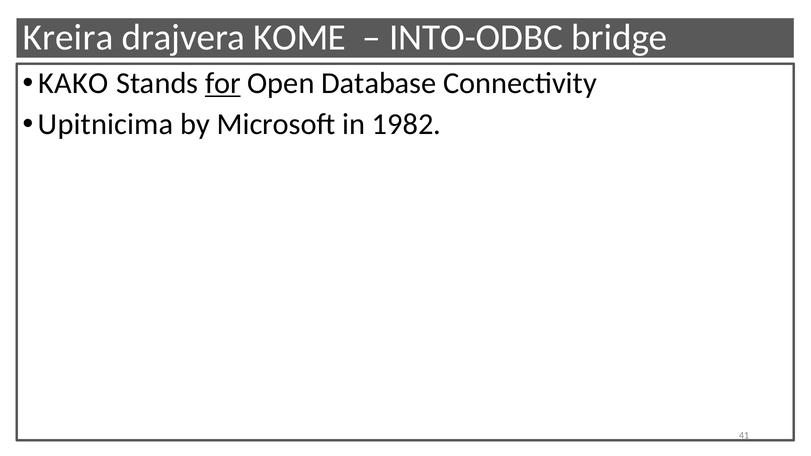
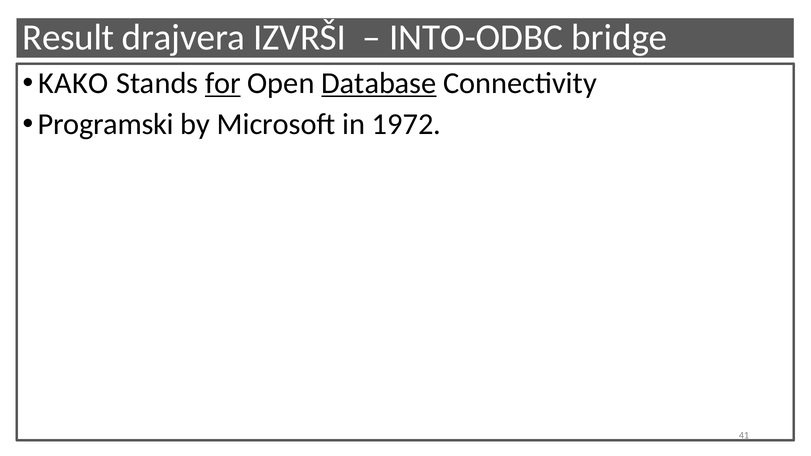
Kreira: Kreira -> Result
KOME: KOME -> IZVRŠI
Database underline: none -> present
Upitnicima: Upitnicima -> Programski
1982: 1982 -> 1972
